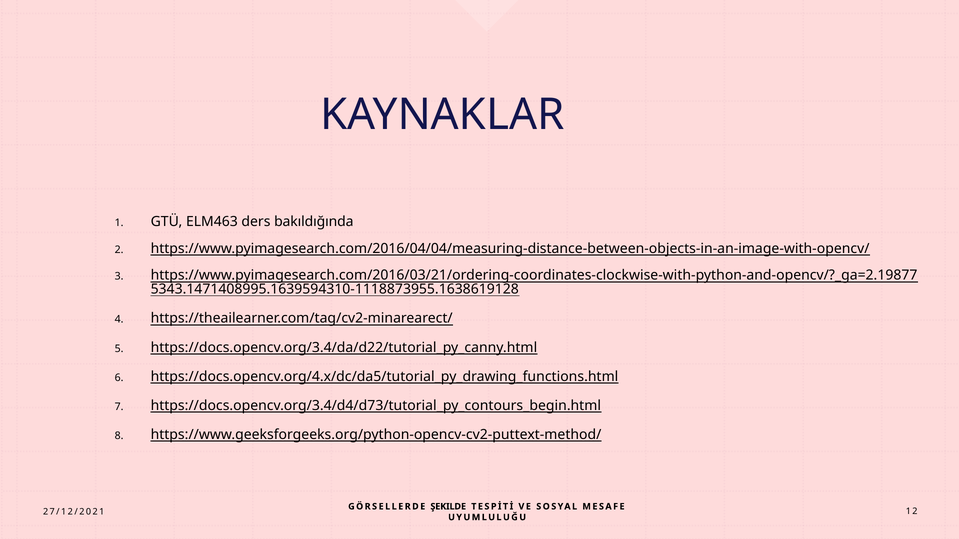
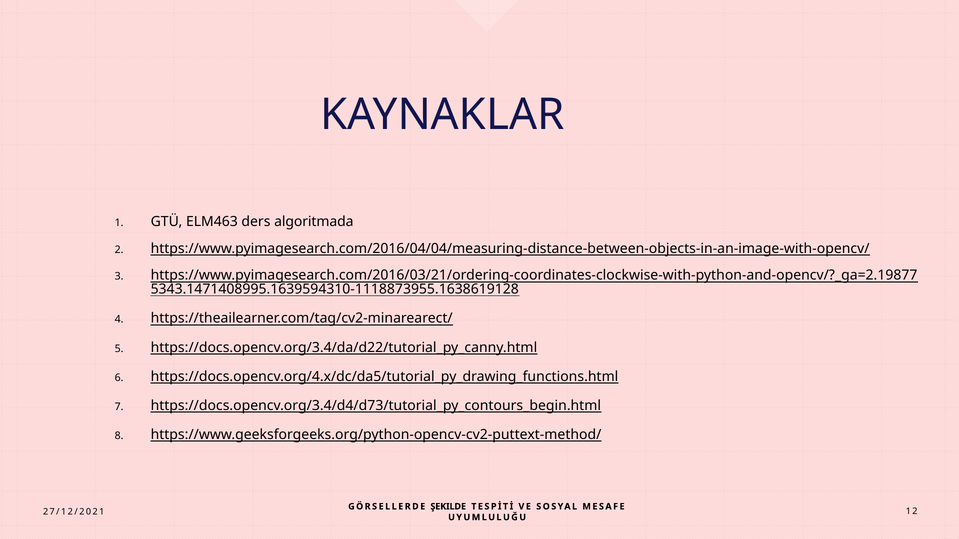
bakıldığında: bakıldığında -> algoritmada
